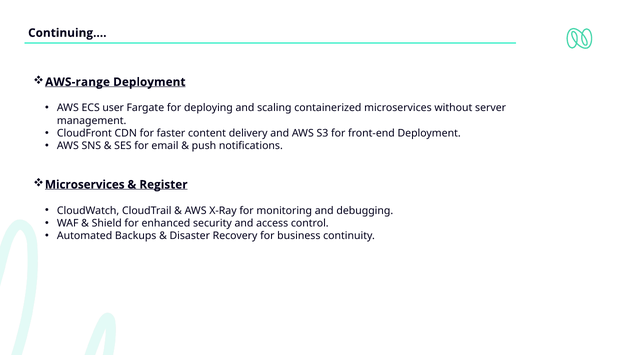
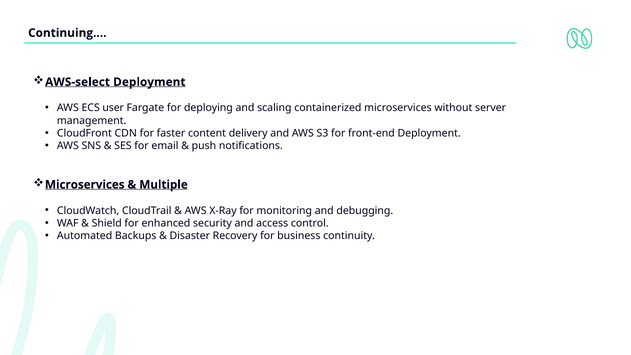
AWS-range: AWS-range -> AWS-select
Register: Register -> Multiple
